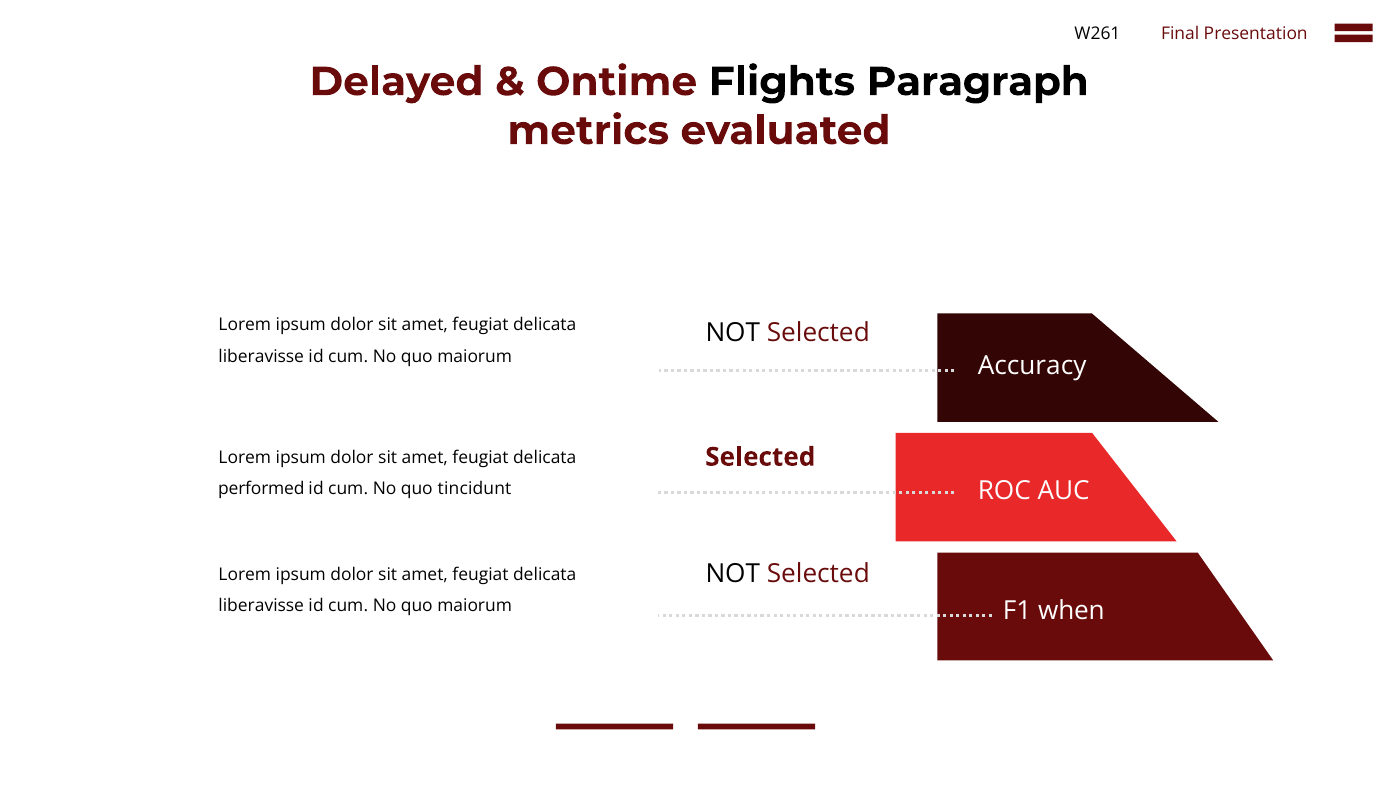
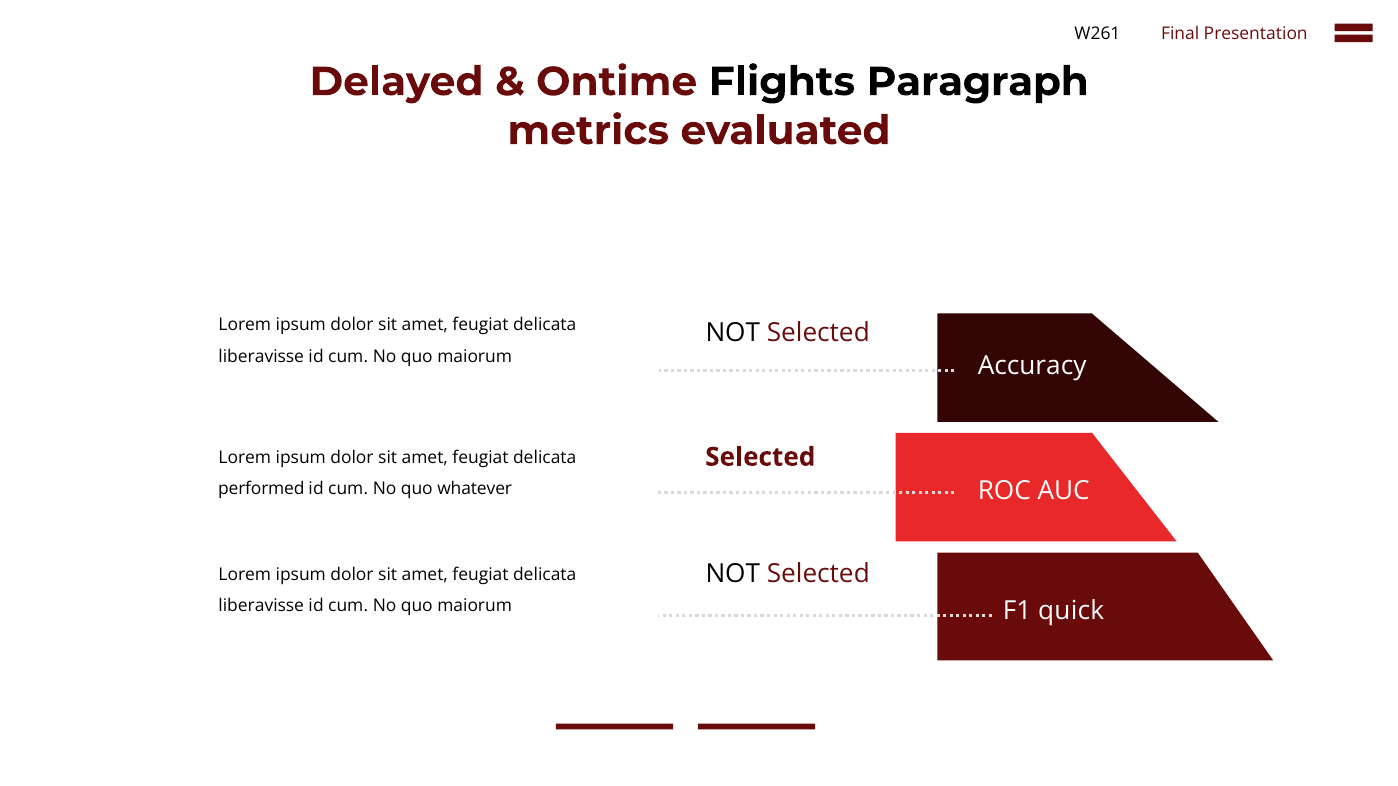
tincidunt: tincidunt -> whatever
when: when -> quick
